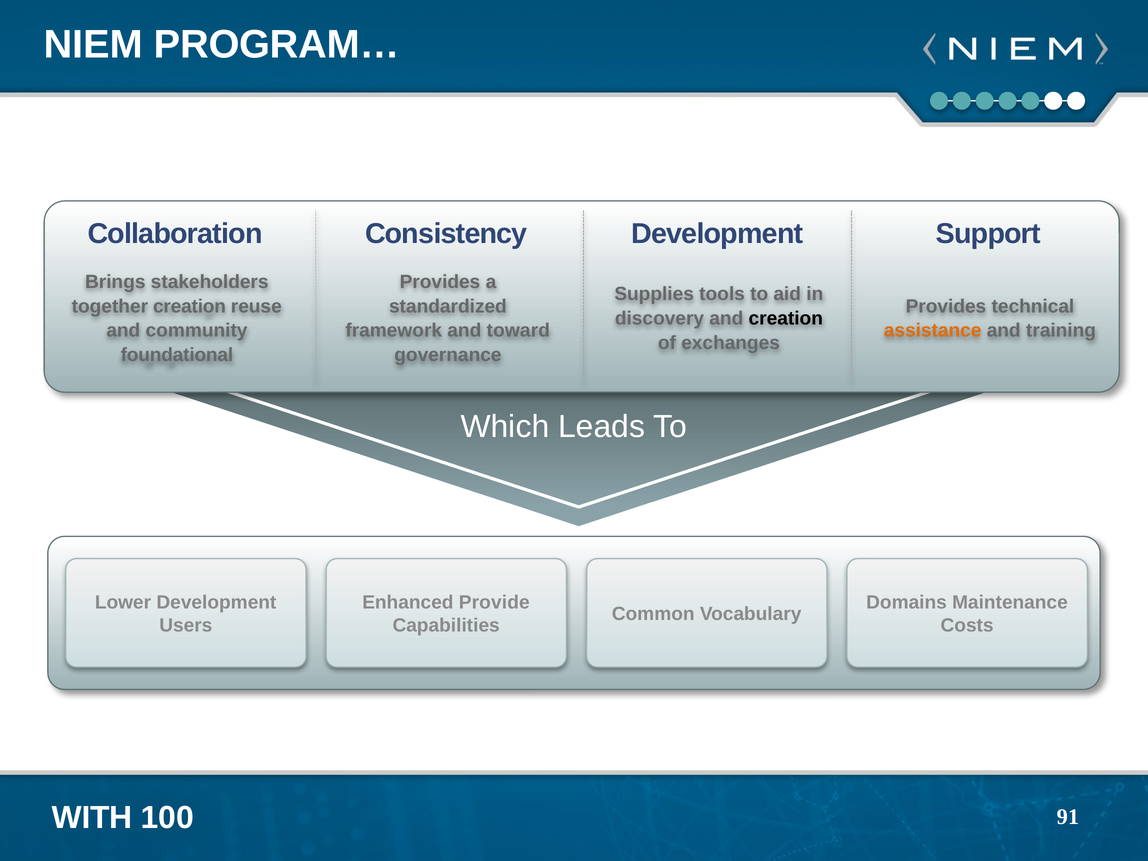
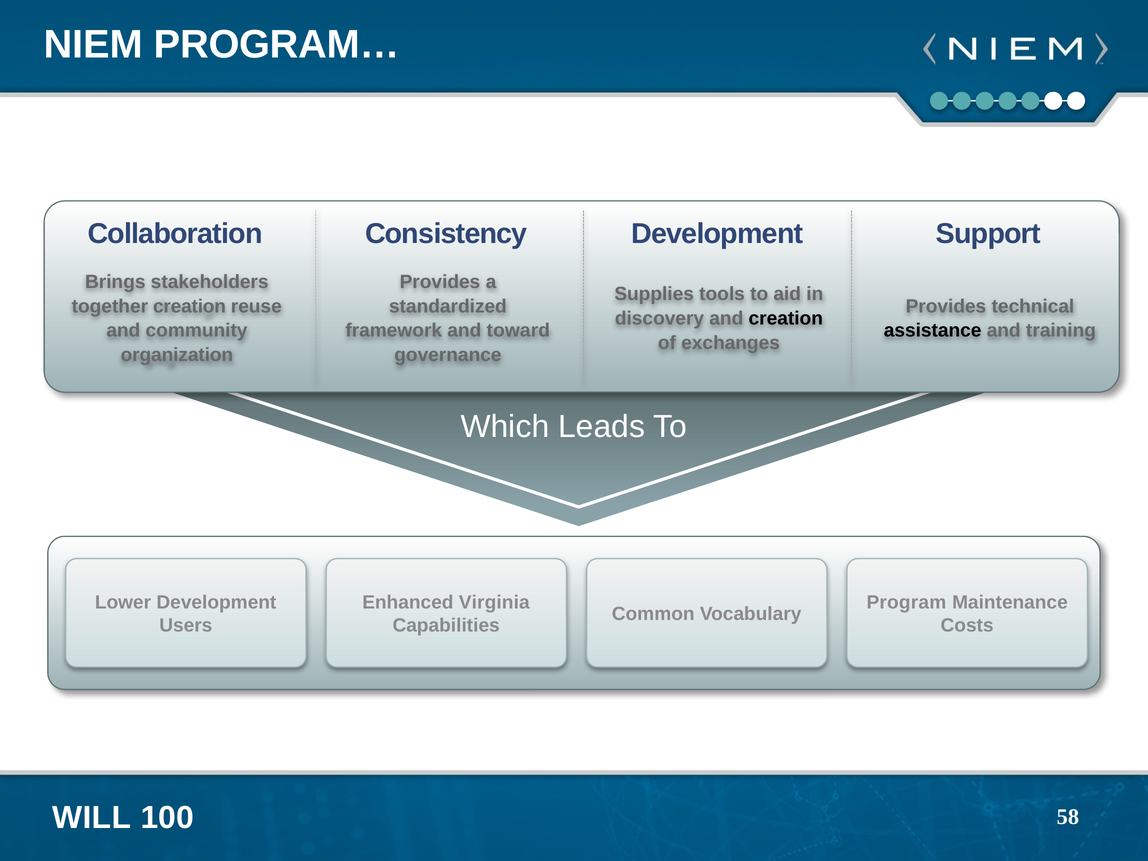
assistance colour: orange -> black
foundational: foundational -> organization
Provide: Provide -> Virginia
Domains: Domains -> Program
WITH: WITH -> WILL
91: 91 -> 58
